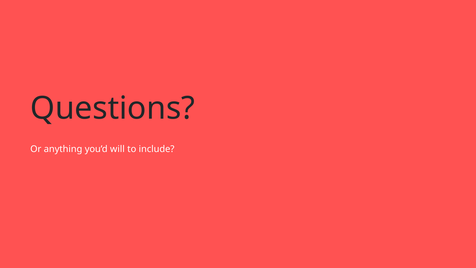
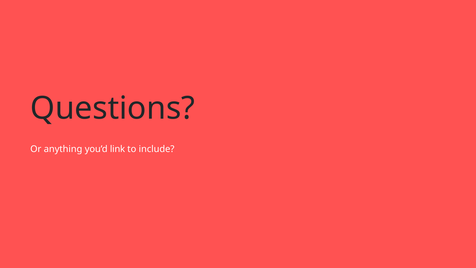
will: will -> link
